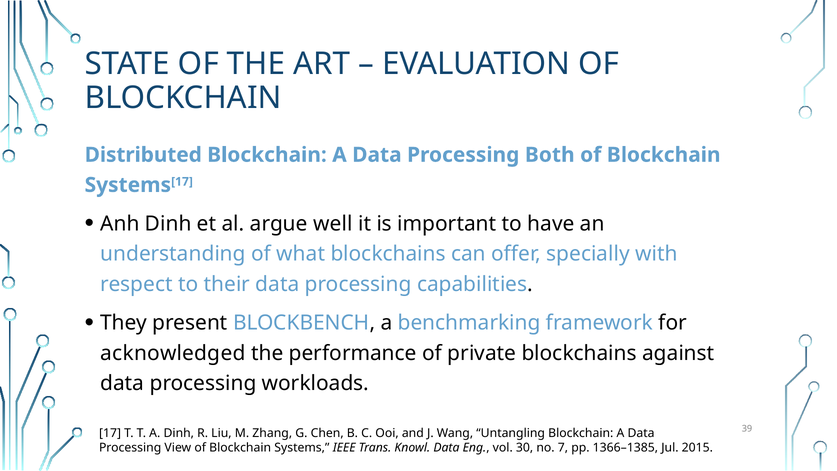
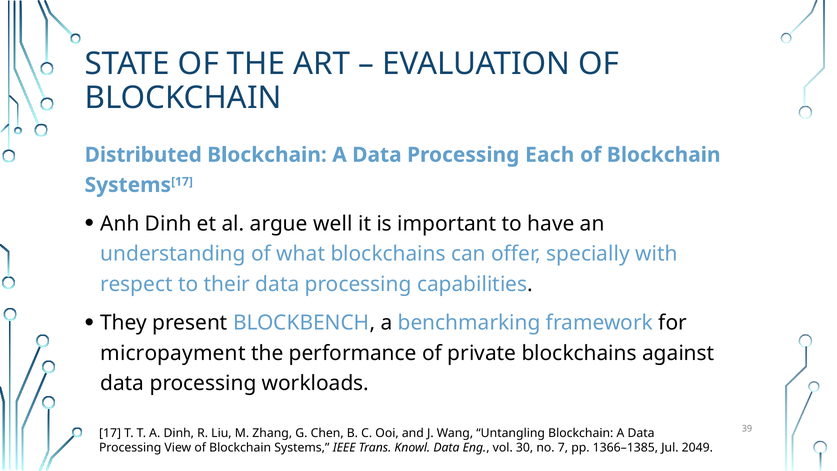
Both: Both -> Each
acknowledged: acknowledged -> micropayment
2015: 2015 -> 2049
